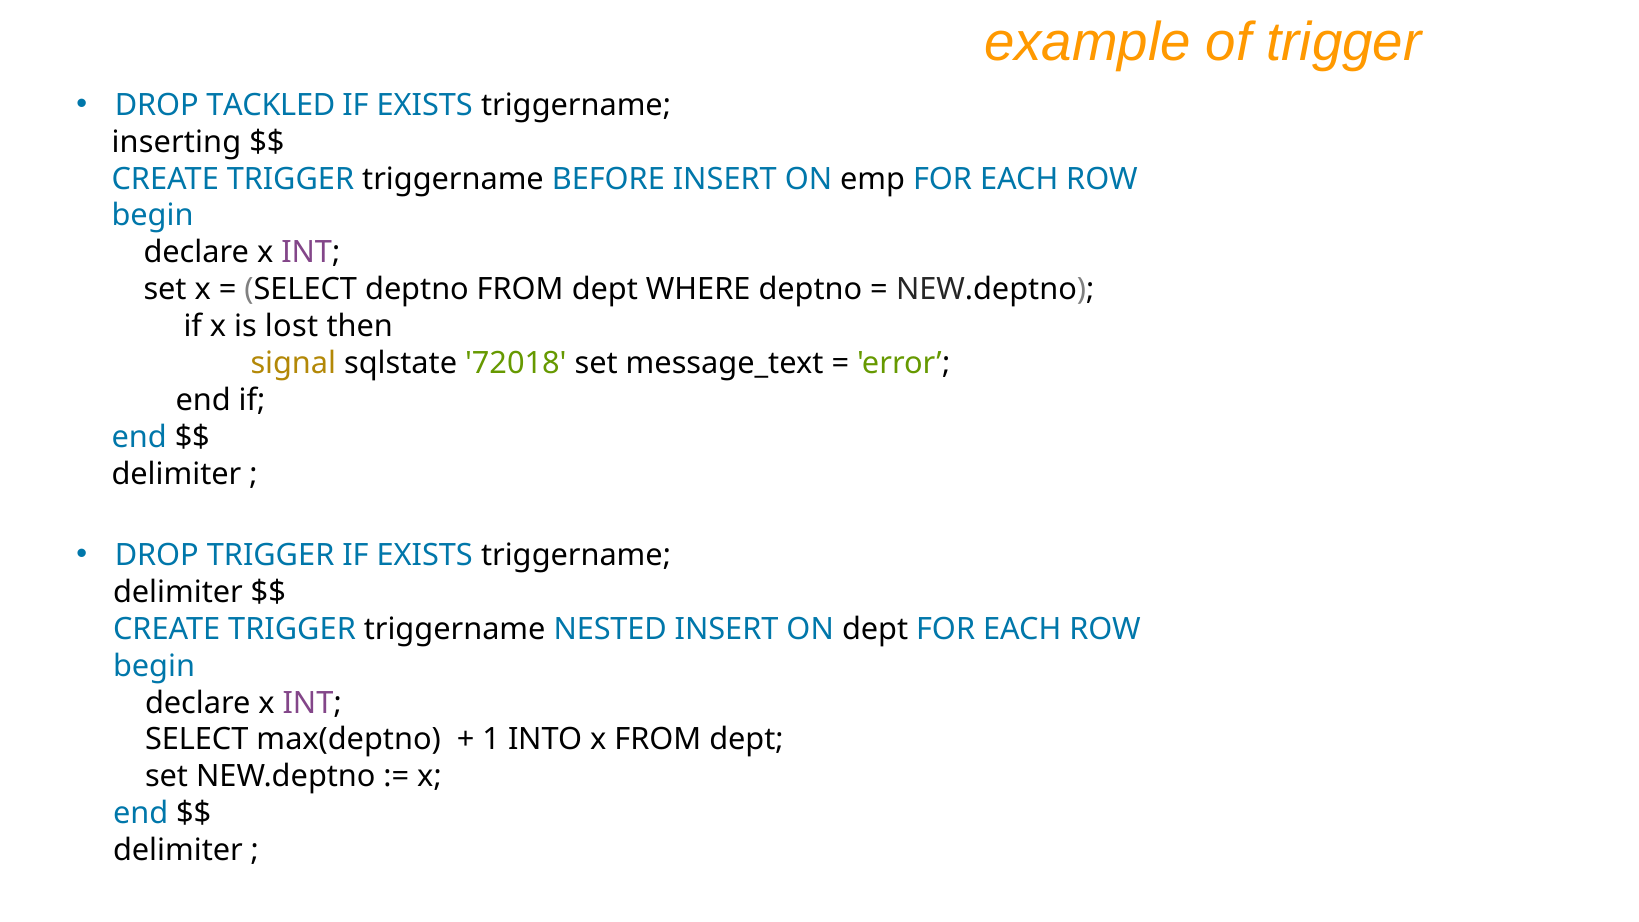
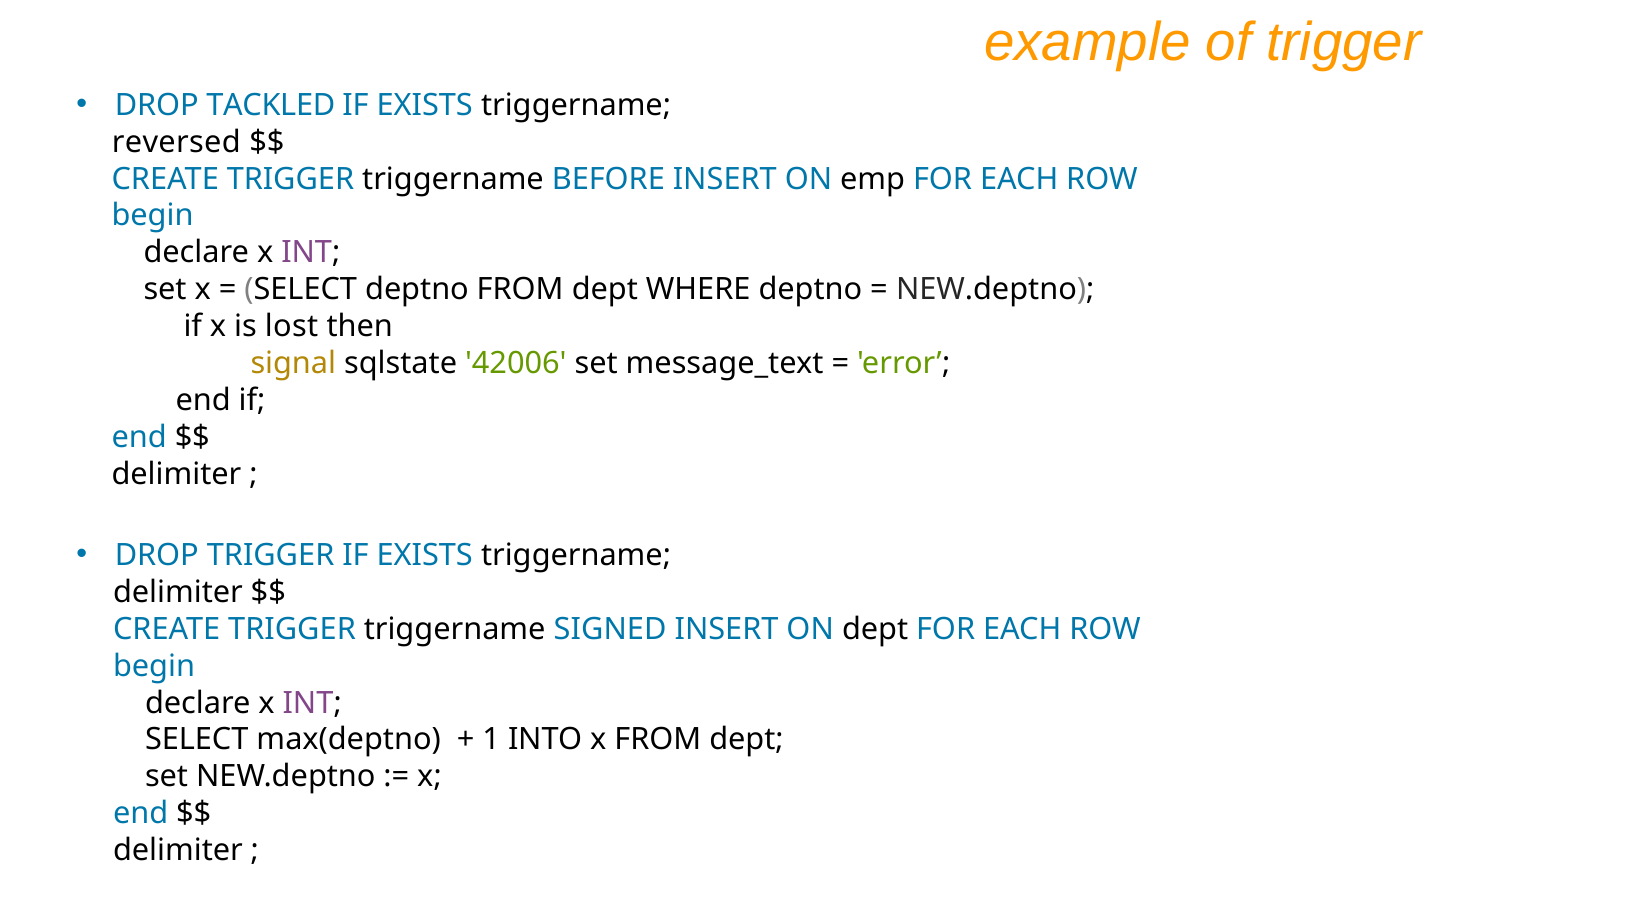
inserting: inserting -> reversed
72018: 72018 -> 42006
NESTED: NESTED -> SIGNED
